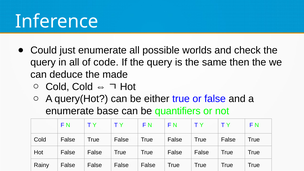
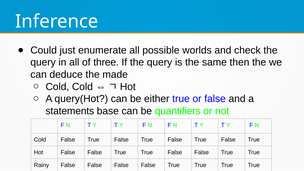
code: code -> three
enumerate at (70, 111): enumerate -> statements
